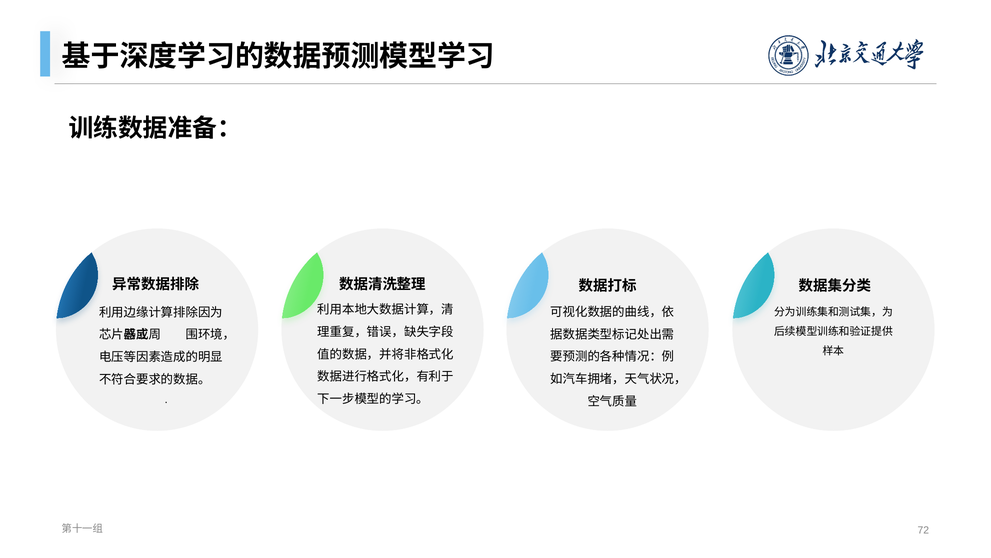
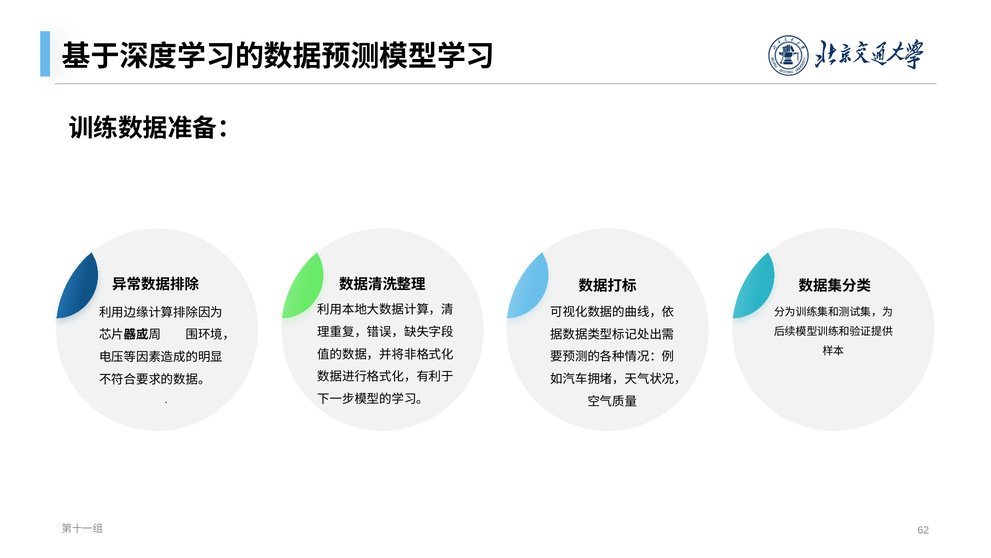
72: 72 -> 62
